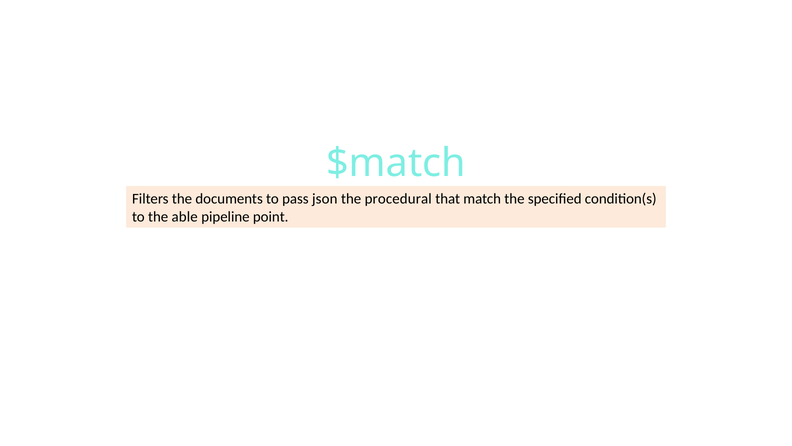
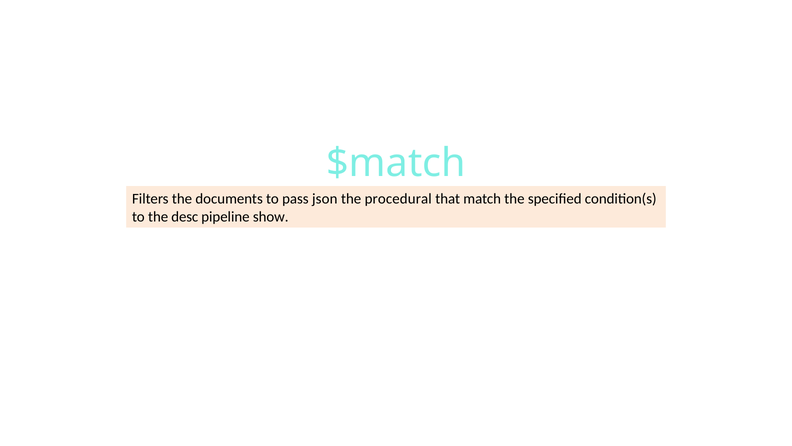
able: able -> desc
point: point -> show
